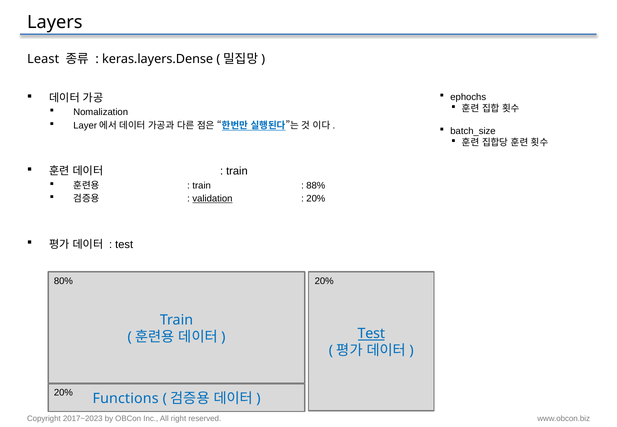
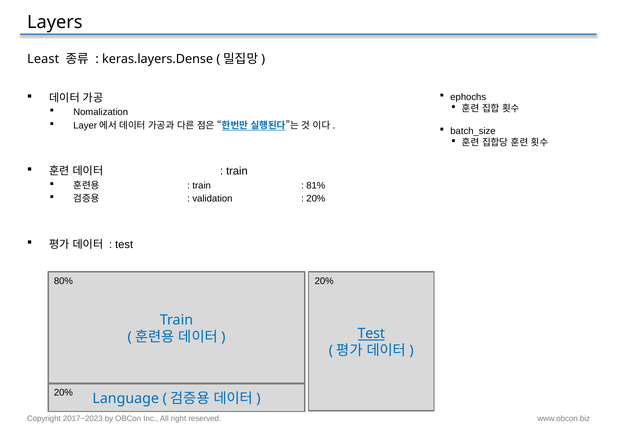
88%: 88% -> 81%
validation underline: present -> none
Functions: Functions -> Language
